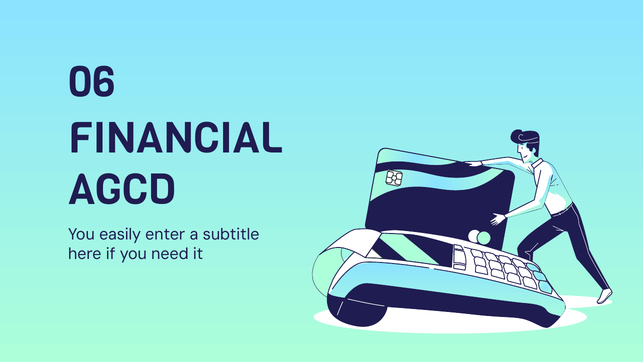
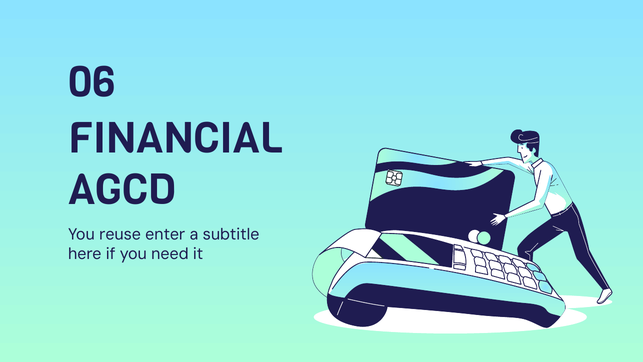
easily: easily -> reuse
